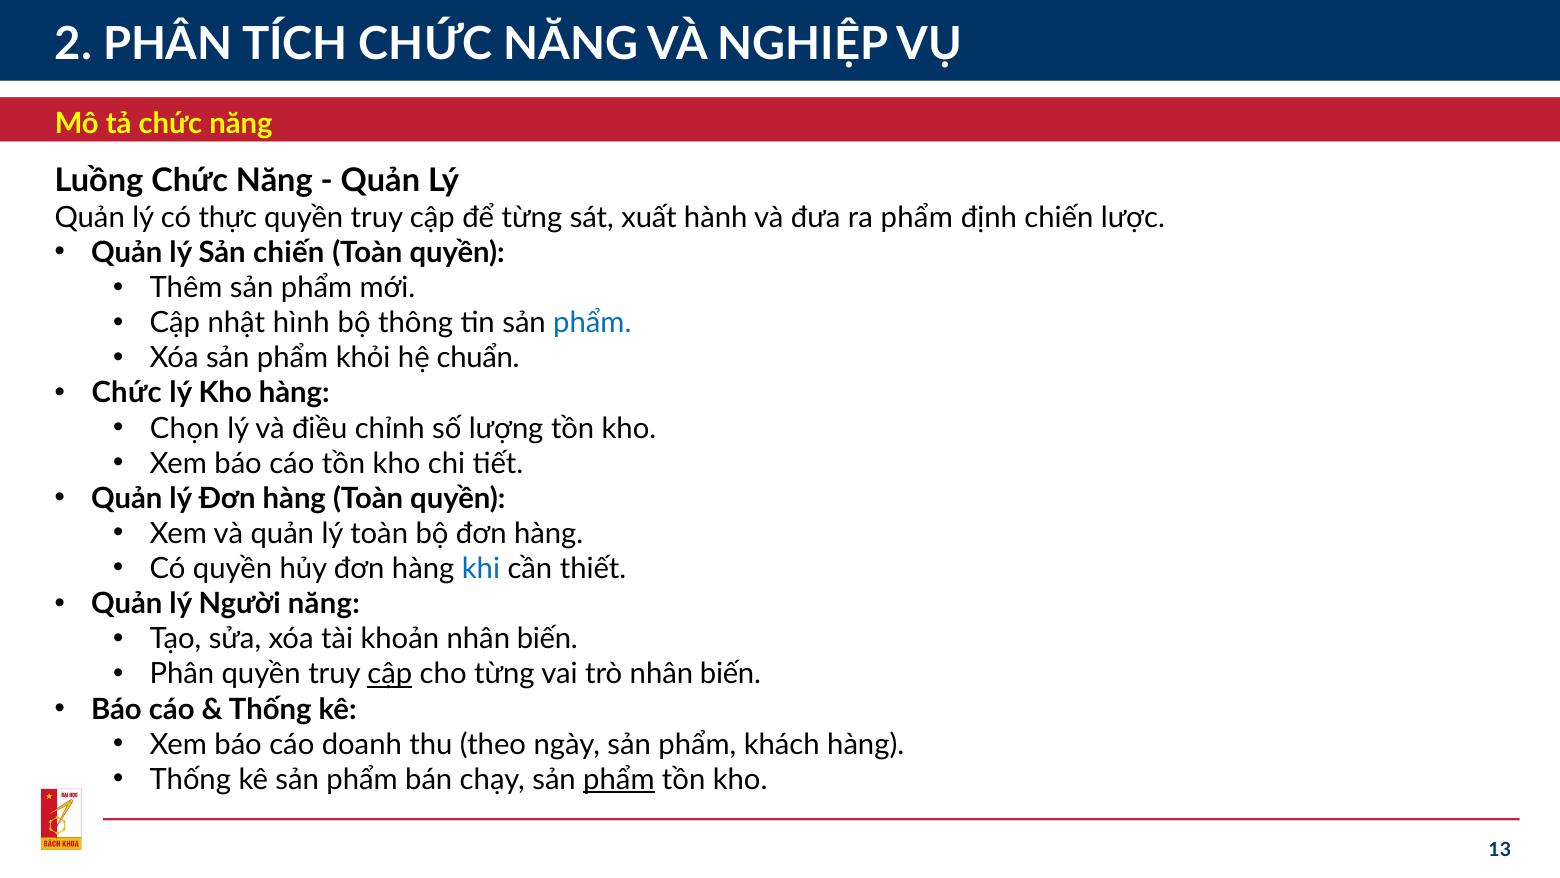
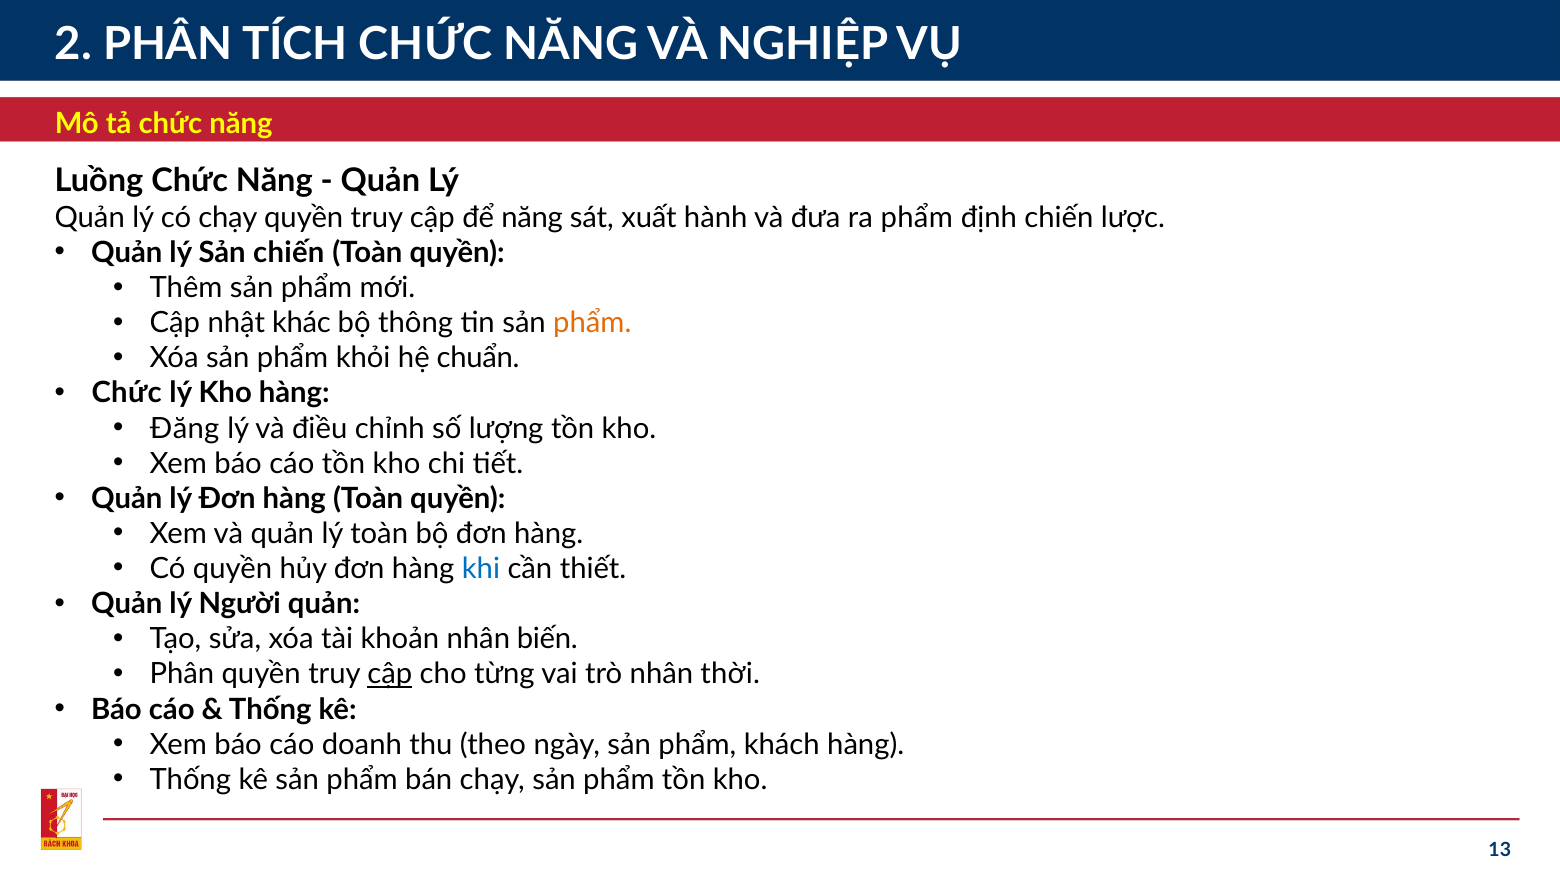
có thực: thực -> chạy
để từng: từng -> năng
hình: hình -> khác
phẩm at (592, 323) colour: blue -> orange
Chọn: Chọn -> Đăng
Người năng: năng -> quản
trò nhân biến: biến -> thời
phẩm at (619, 779) underline: present -> none
